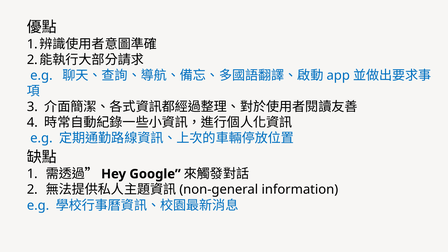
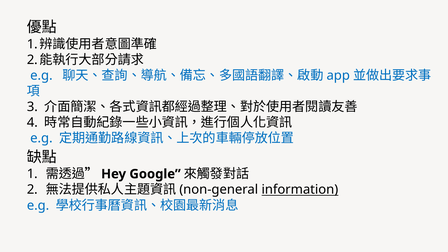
information underline: none -> present
